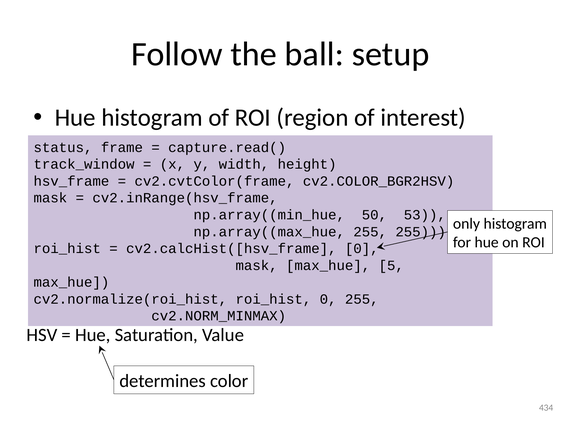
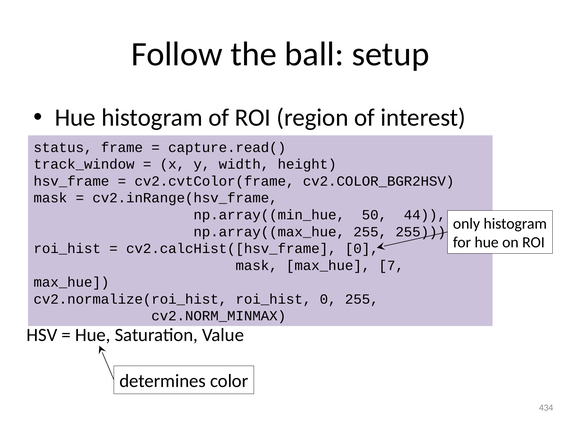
53: 53 -> 44
5: 5 -> 7
